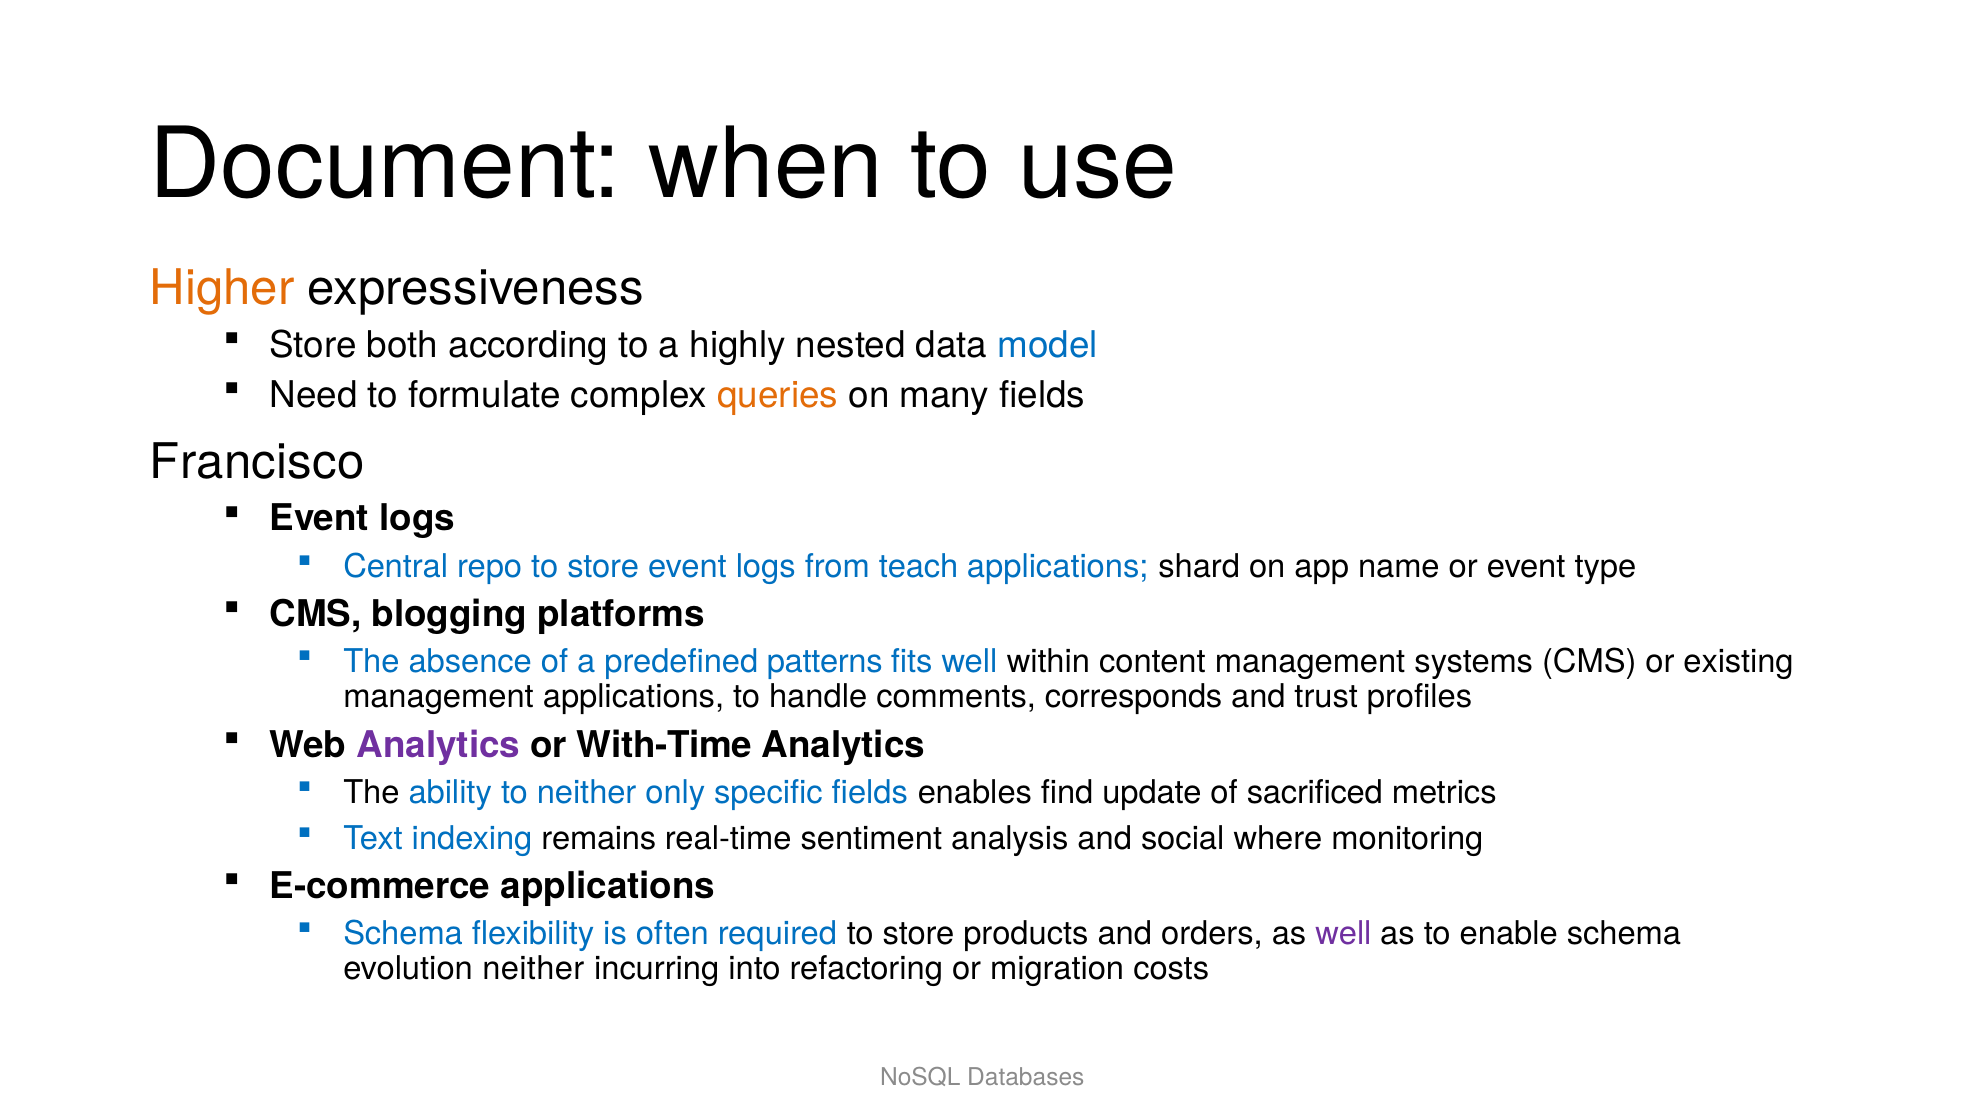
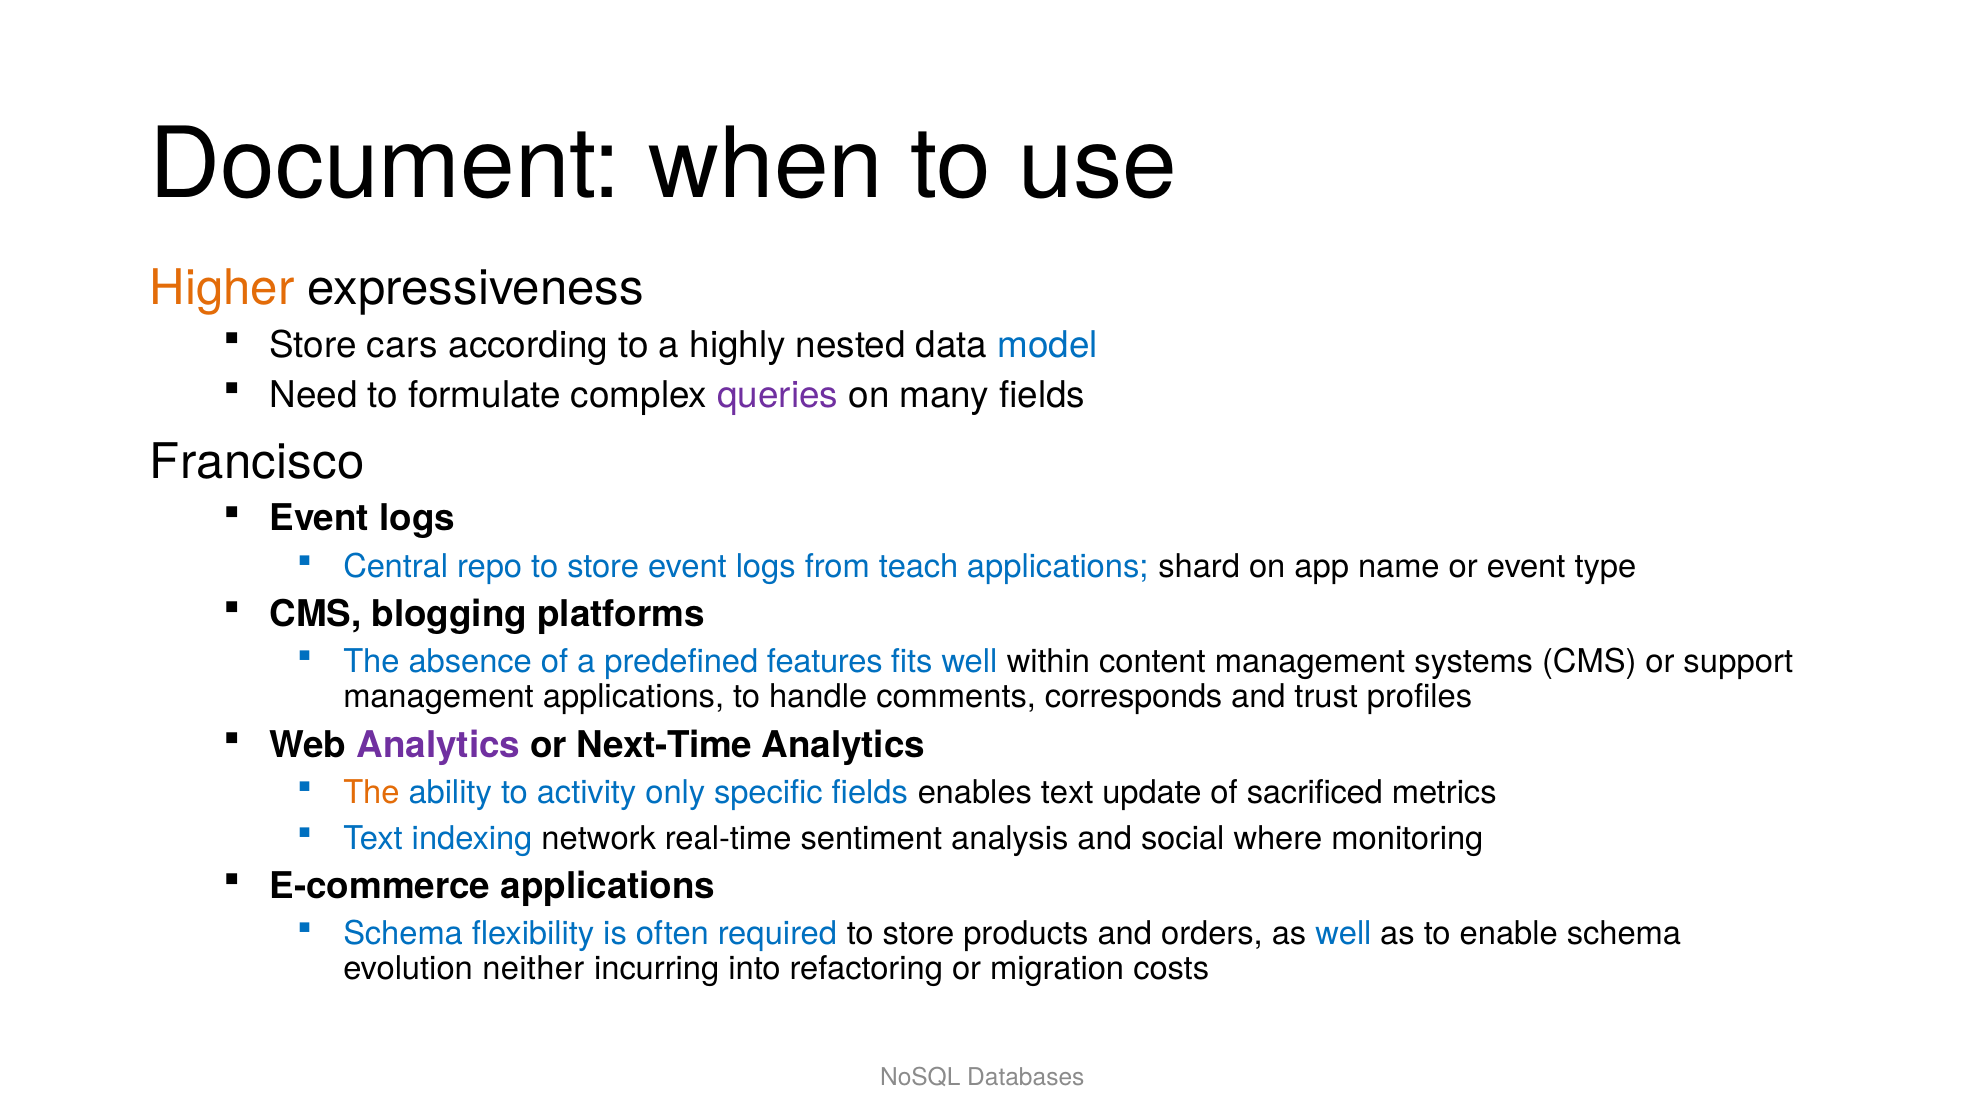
both: both -> cars
queries colour: orange -> purple
patterns: patterns -> features
existing: existing -> support
With-Time: With-Time -> Next-Time
The at (371, 793) colour: black -> orange
to neither: neither -> activity
enables find: find -> text
remains: remains -> network
well at (1343, 934) colour: purple -> blue
